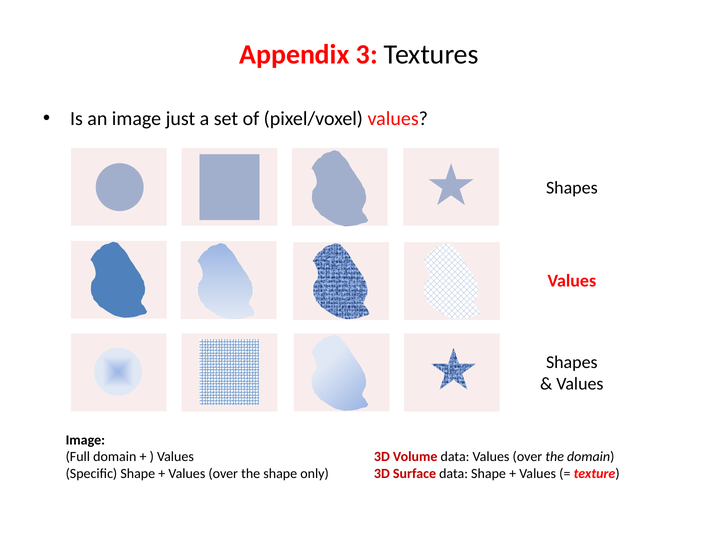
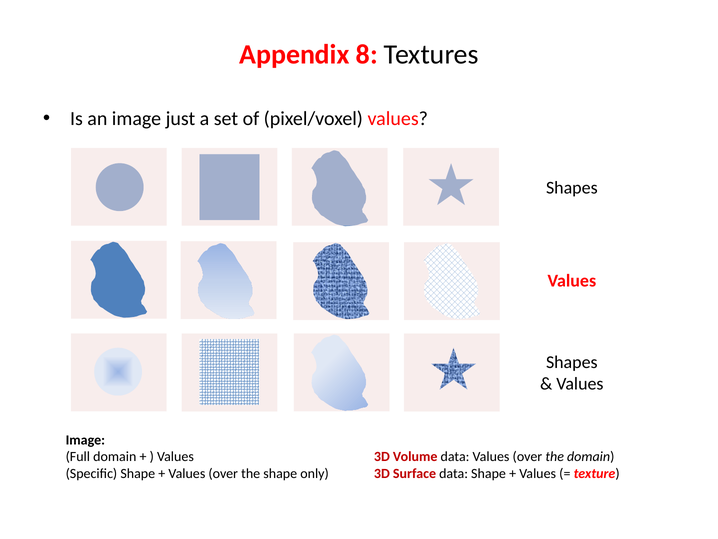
3: 3 -> 8
